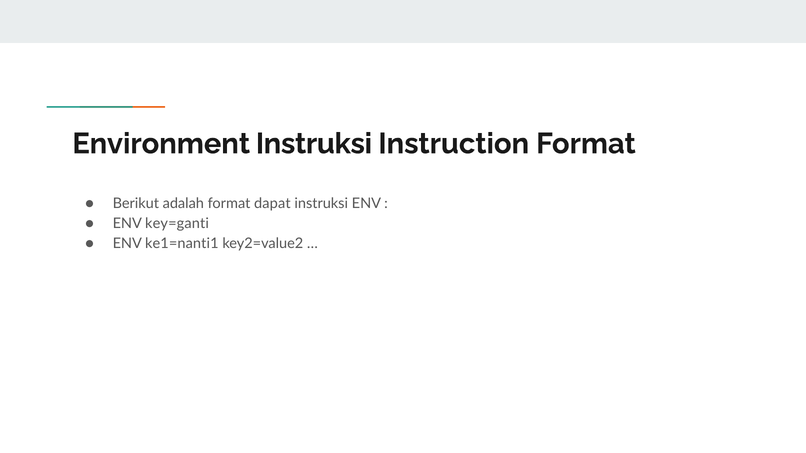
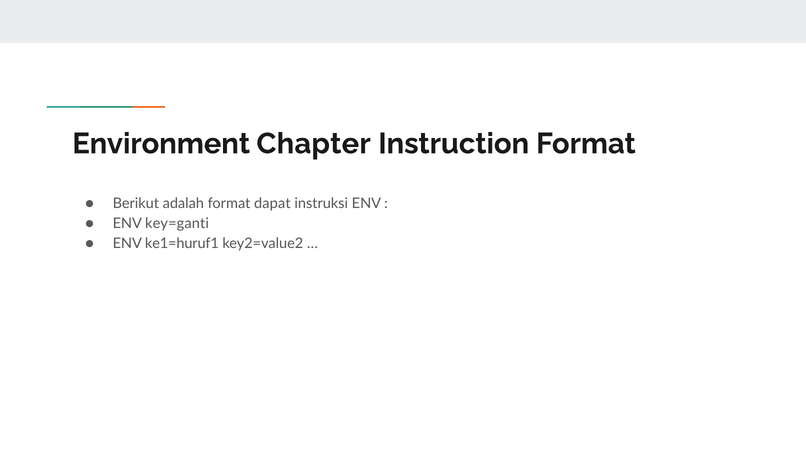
Environment Instruksi: Instruksi -> Chapter
ke1=nanti1: ke1=nanti1 -> ke1=huruf1
